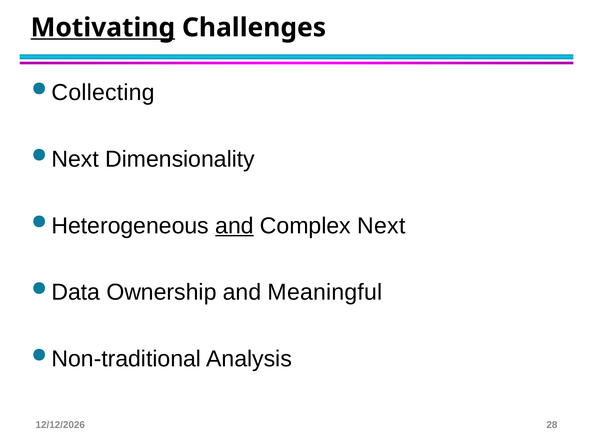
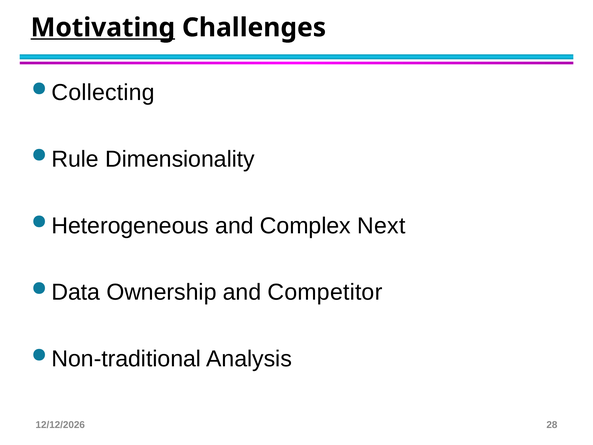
Next at (75, 159): Next -> Rule
and at (234, 226) underline: present -> none
Meaningful: Meaningful -> Competitor
